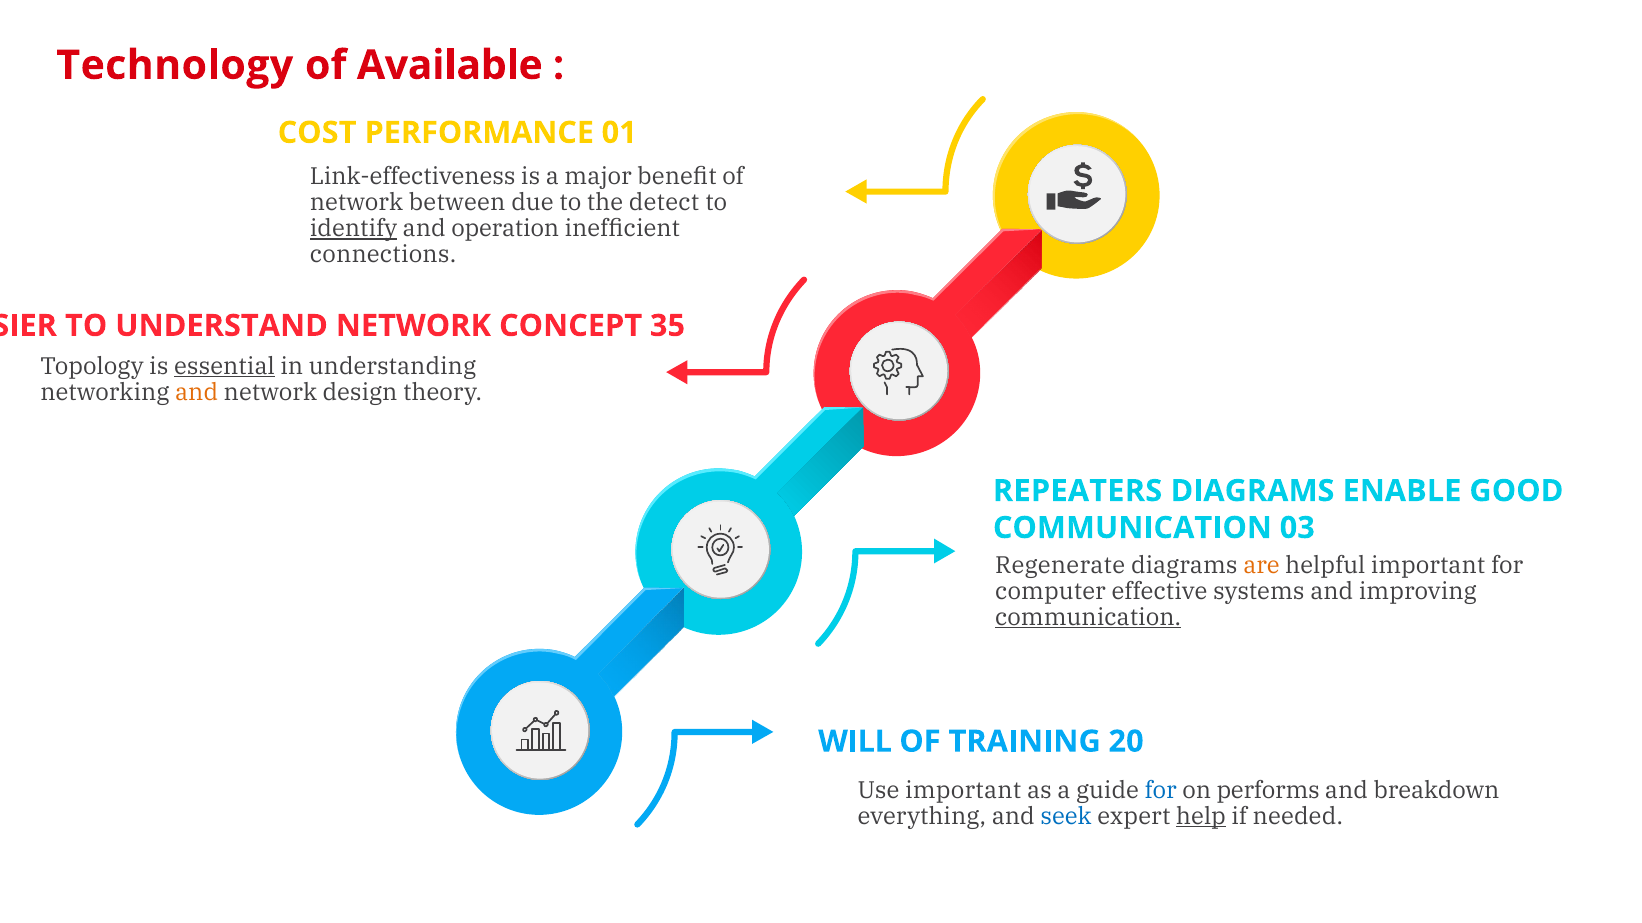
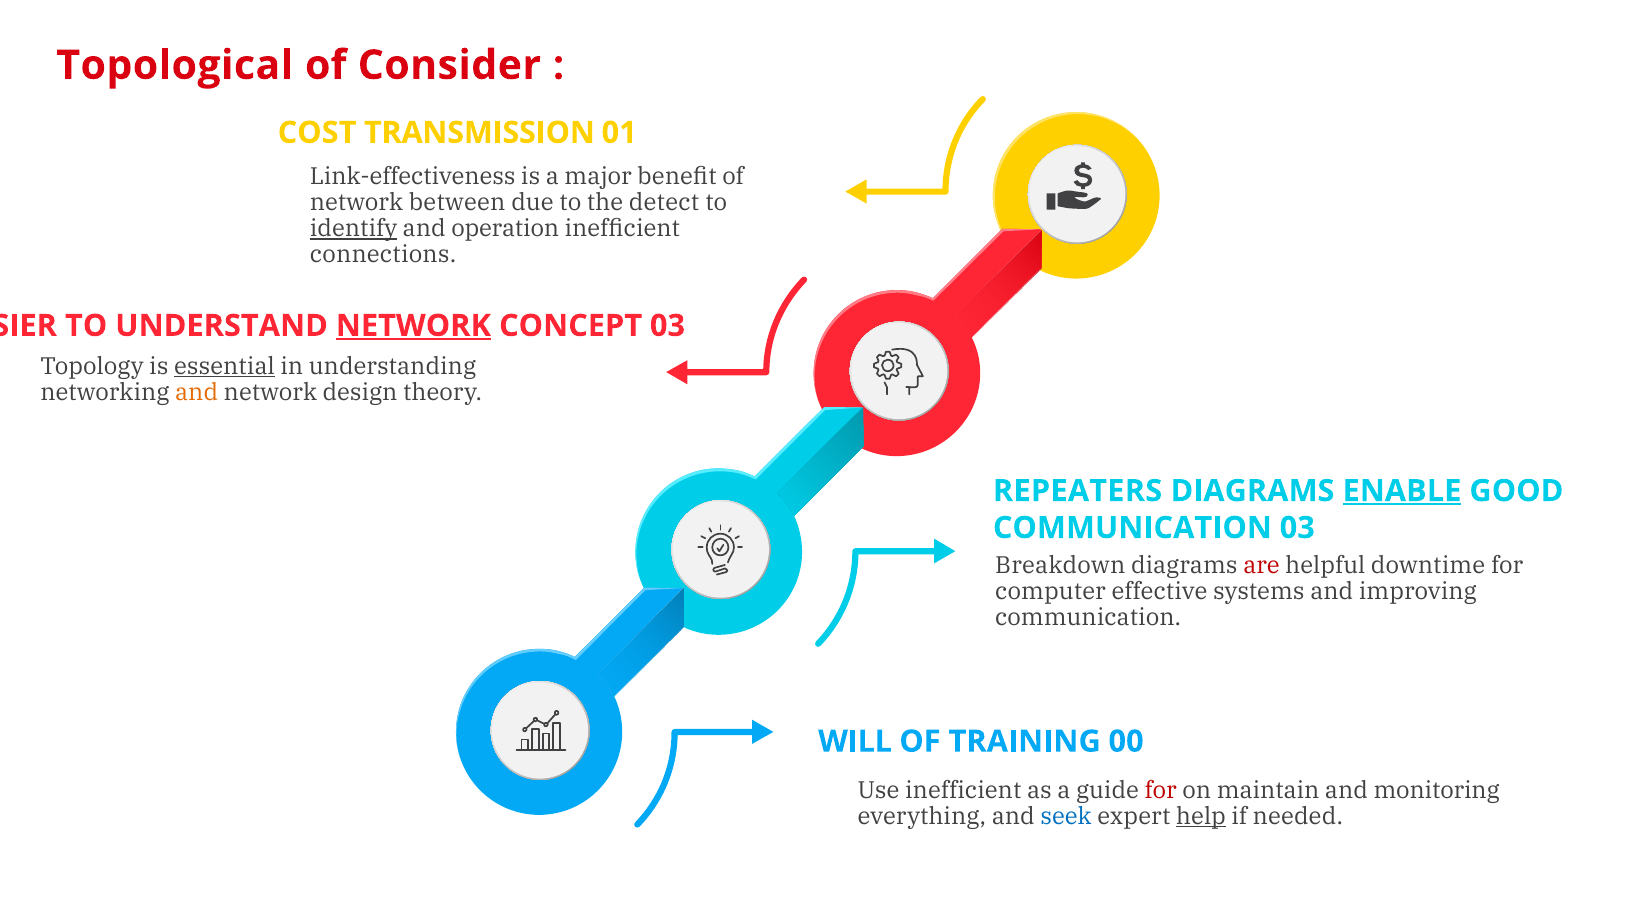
Technology: Technology -> Topological
Available: Available -> Consider
PERFORMANCE: PERFORMANCE -> TRANSMISSION
NETWORK at (413, 326) underline: none -> present
CONCEPT 35: 35 -> 03
ENABLE underline: none -> present
Regenerate: Regenerate -> Breakdown
are colour: orange -> red
helpful important: important -> downtime
communication at (1088, 618) underline: present -> none
20: 20 -> 00
Use important: important -> inefficient
for at (1161, 791) colour: blue -> red
performs: performs -> maintain
breakdown: breakdown -> monitoring
